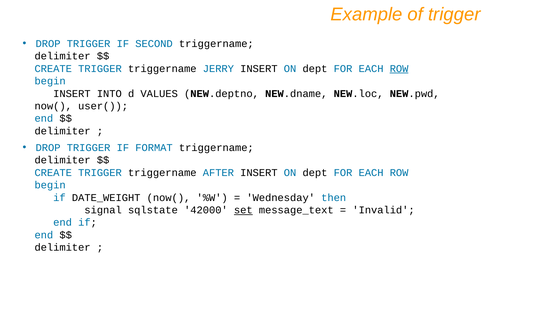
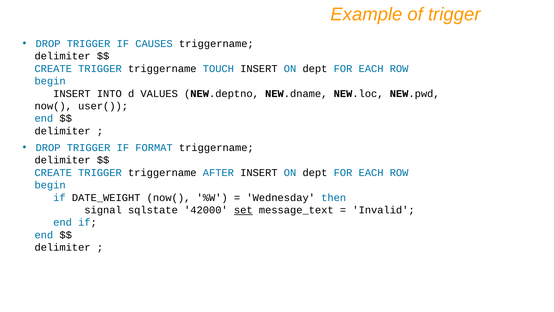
SECOND: SECOND -> CAUSES
JERRY: JERRY -> TOUCH
ROW at (399, 69) underline: present -> none
